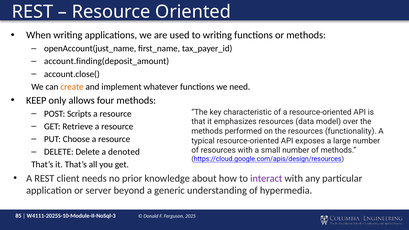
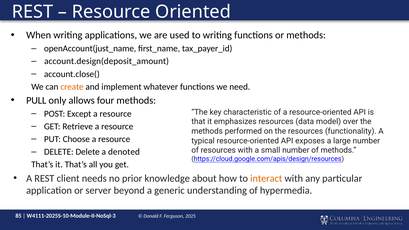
account.finding(deposit_amount: account.finding(deposit_amount -> account.design(deposit_amount
KEEP: KEEP -> PULL
Scripts: Scripts -> Except
interact colour: purple -> orange
